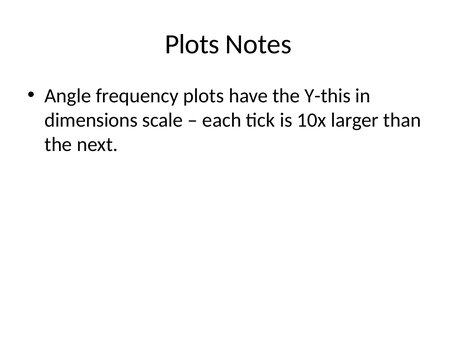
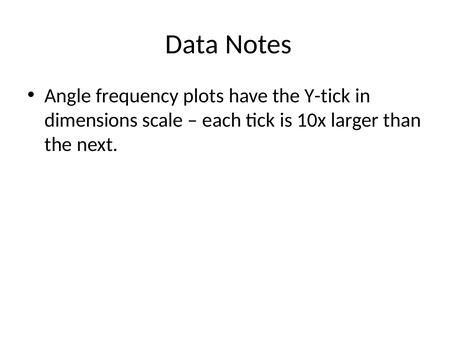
Plots at (192, 44): Plots -> Data
Y-this: Y-this -> Y-tick
